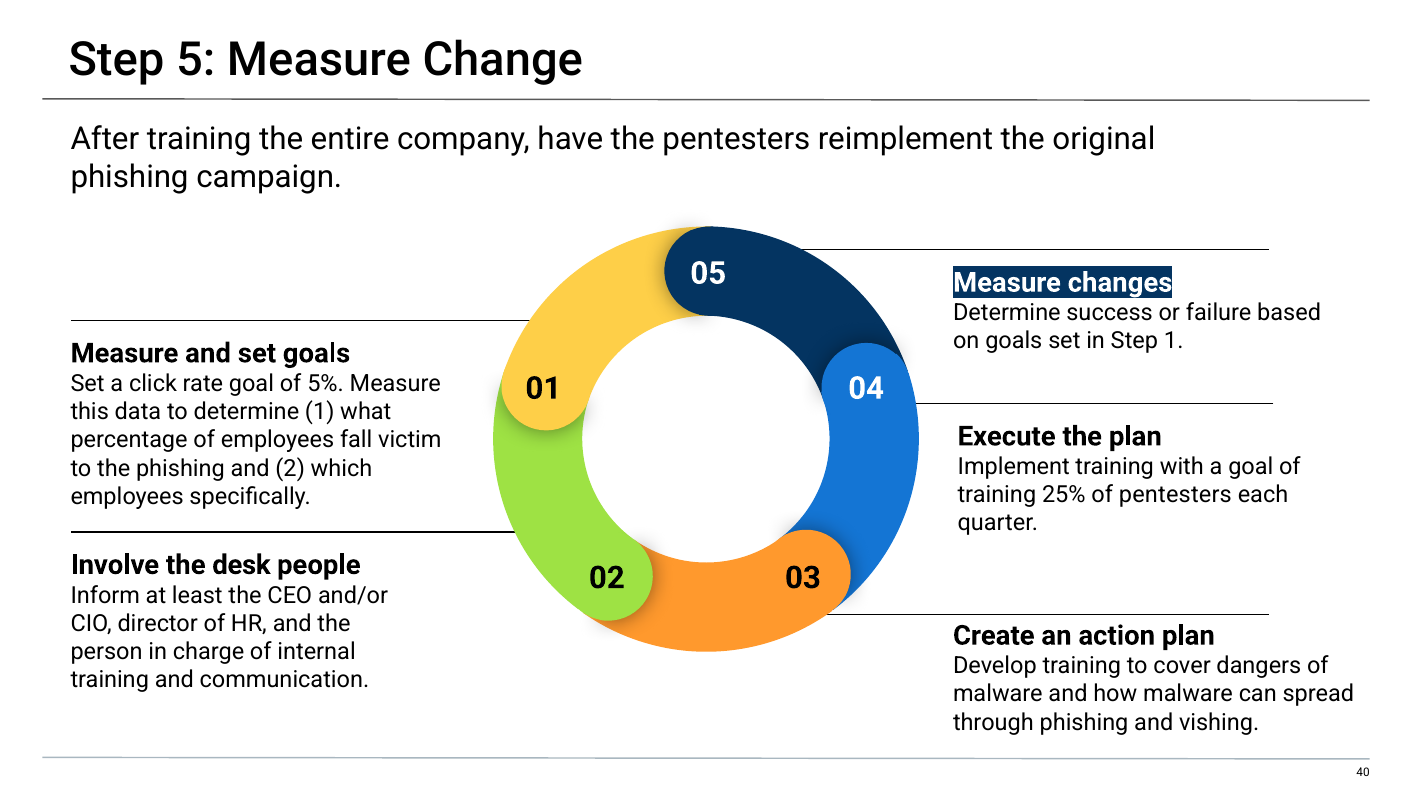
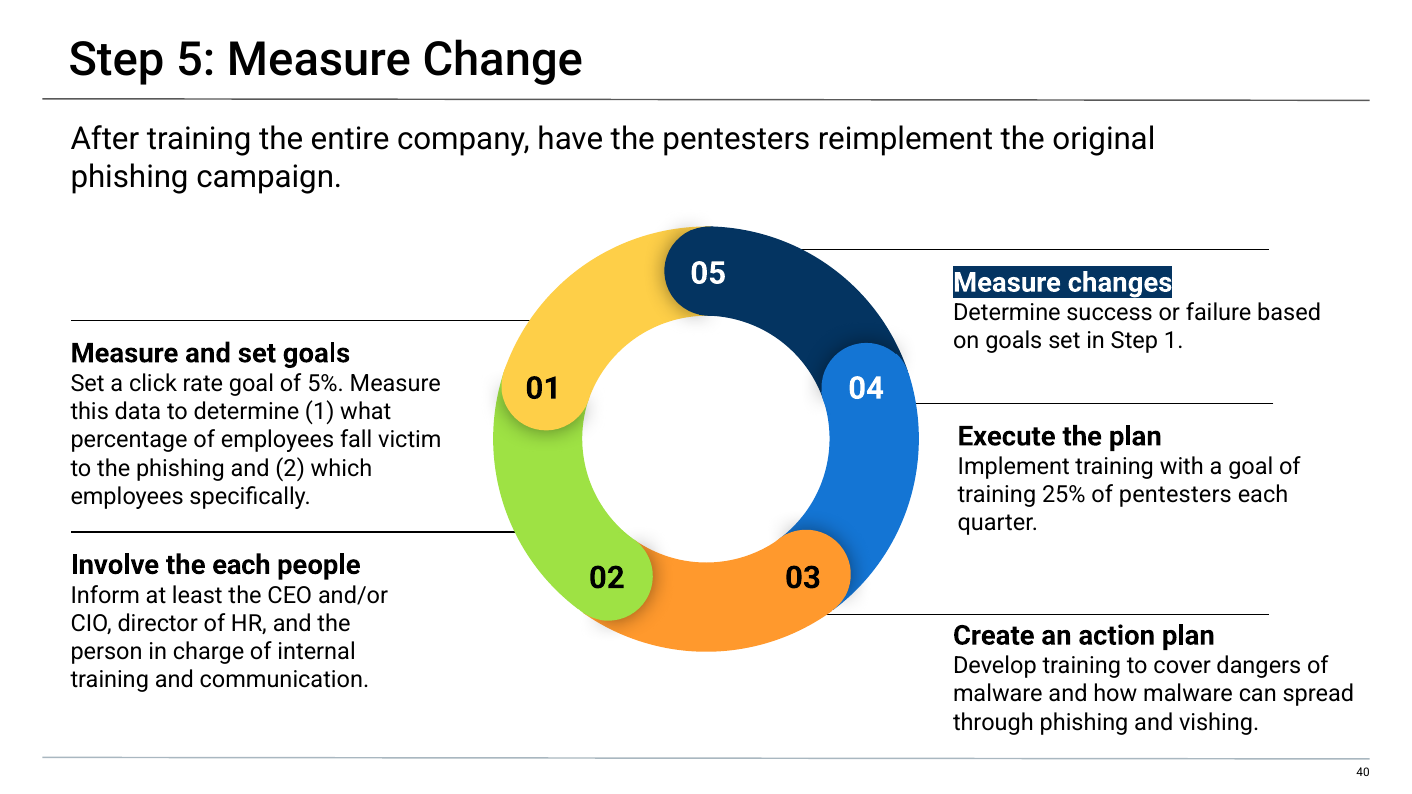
the desk: desk -> each
